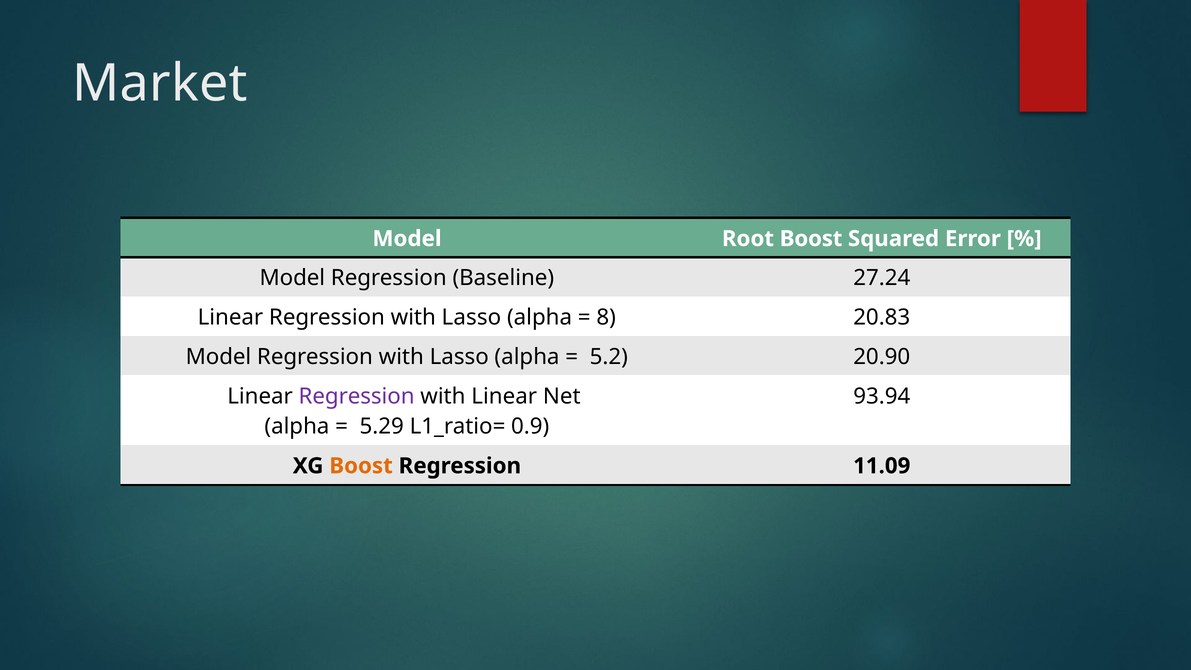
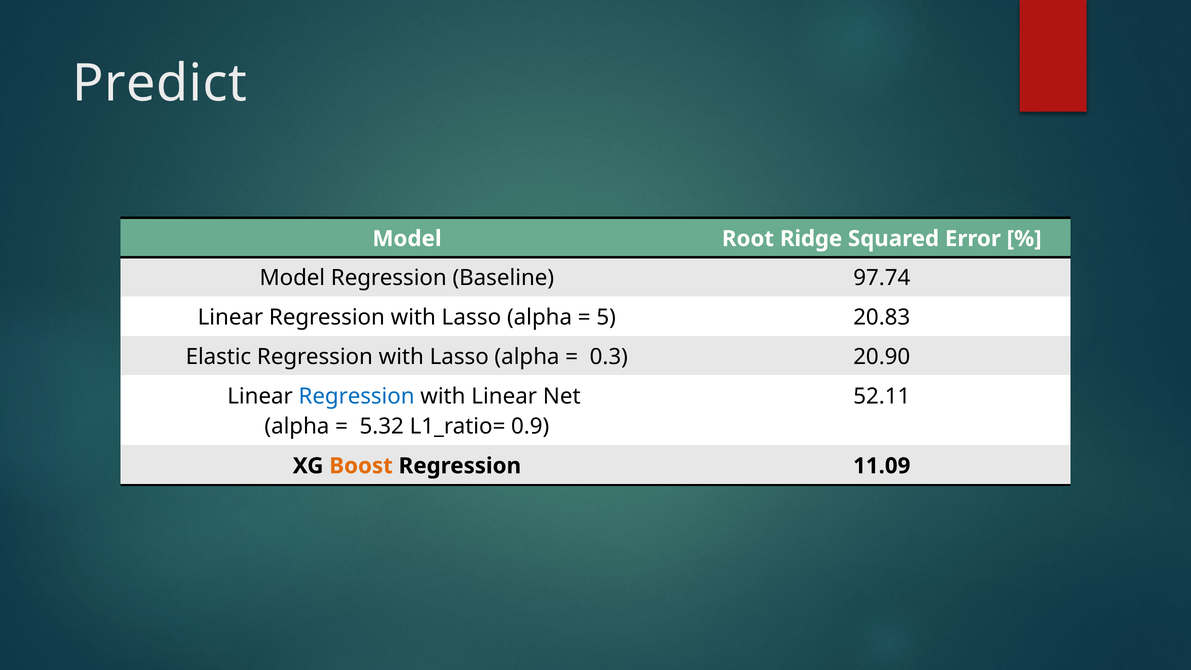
Market: Market -> Predict
Root Boost: Boost -> Ridge
27.24: 27.24 -> 97.74
8: 8 -> 5
Model at (218, 357): Model -> Elastic
5.2: 5.2 -> 0.3
Regression at (357, 396) colour: purple -> blue
93.94: 93.94 -> 52.11
5.29: 5.29 -> 5.32
